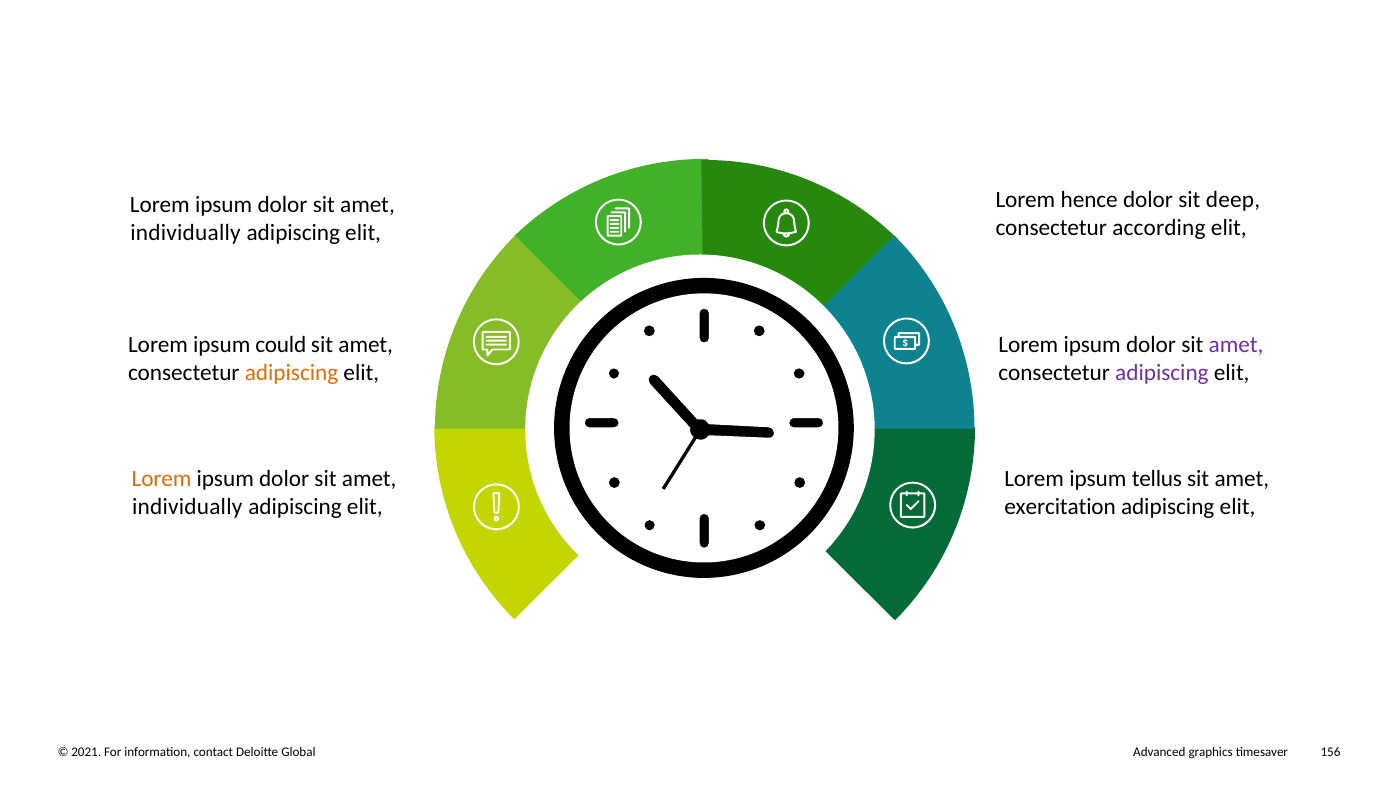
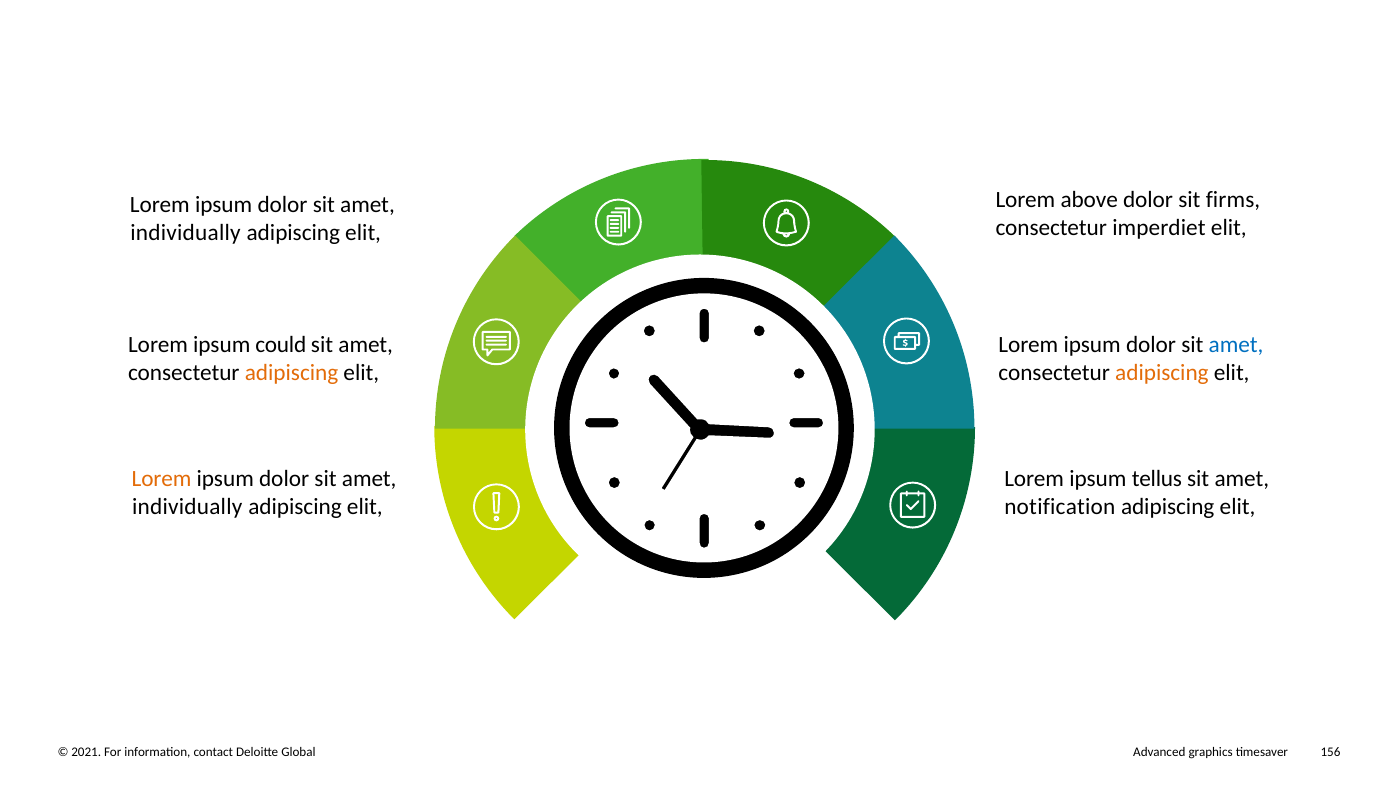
hence: hence -> above
deep: deep -> firms
according: according -> imperdiet
amet at (1236, 345) colour: purple -> blue
adipiscing at (1162, 372) colour: purple -> orange
exercitation: exercitation -> notification
